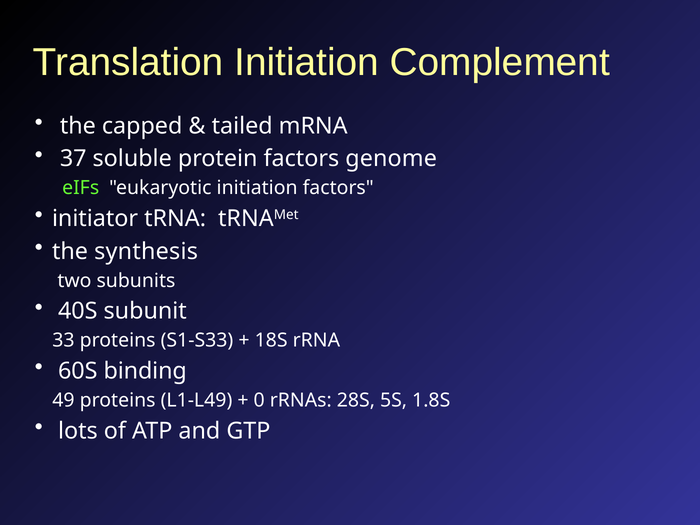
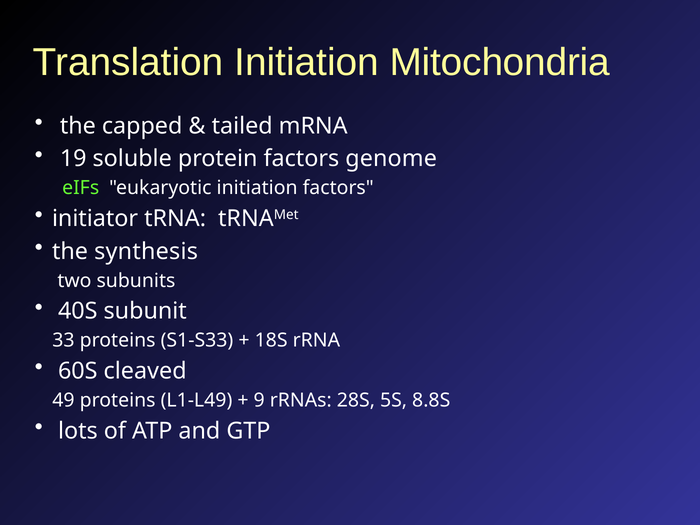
Complement: Complement -> Mitochondria
37: 37 -> 19
binding: binding -> cleaved
0: 0 -> 9
1.8S: 1.8S -> 8.8S
